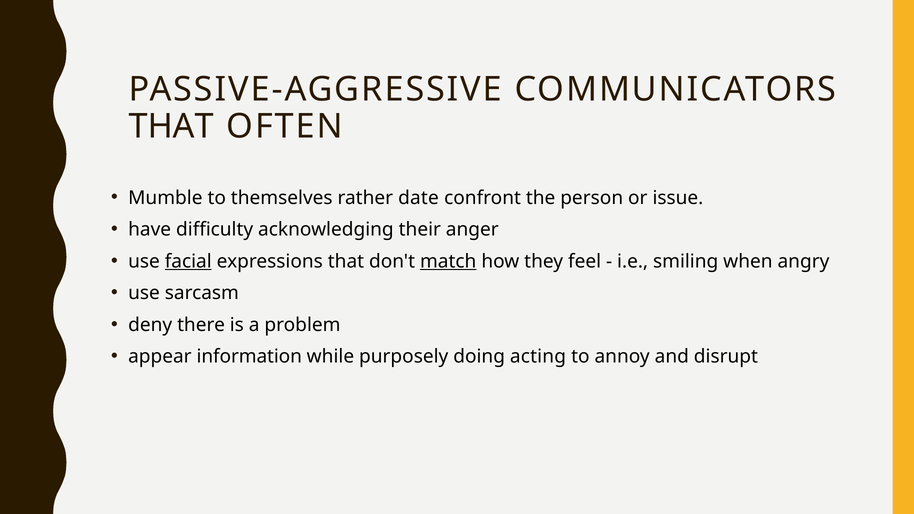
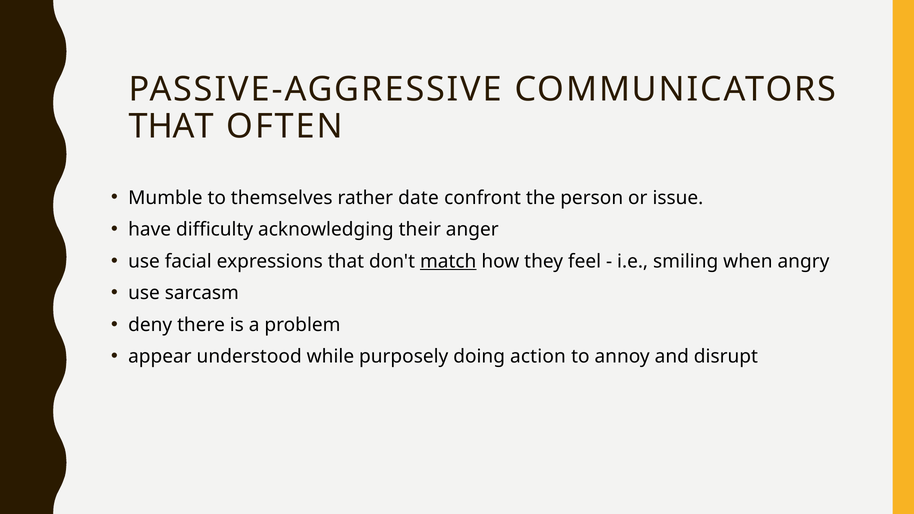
facial underline: present -> none
information: information -> understood
acting: acting -> action
